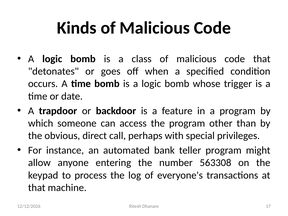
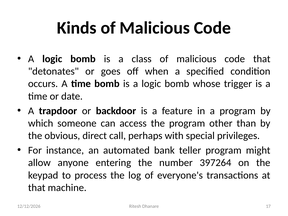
563308: 563308 -> 397264
